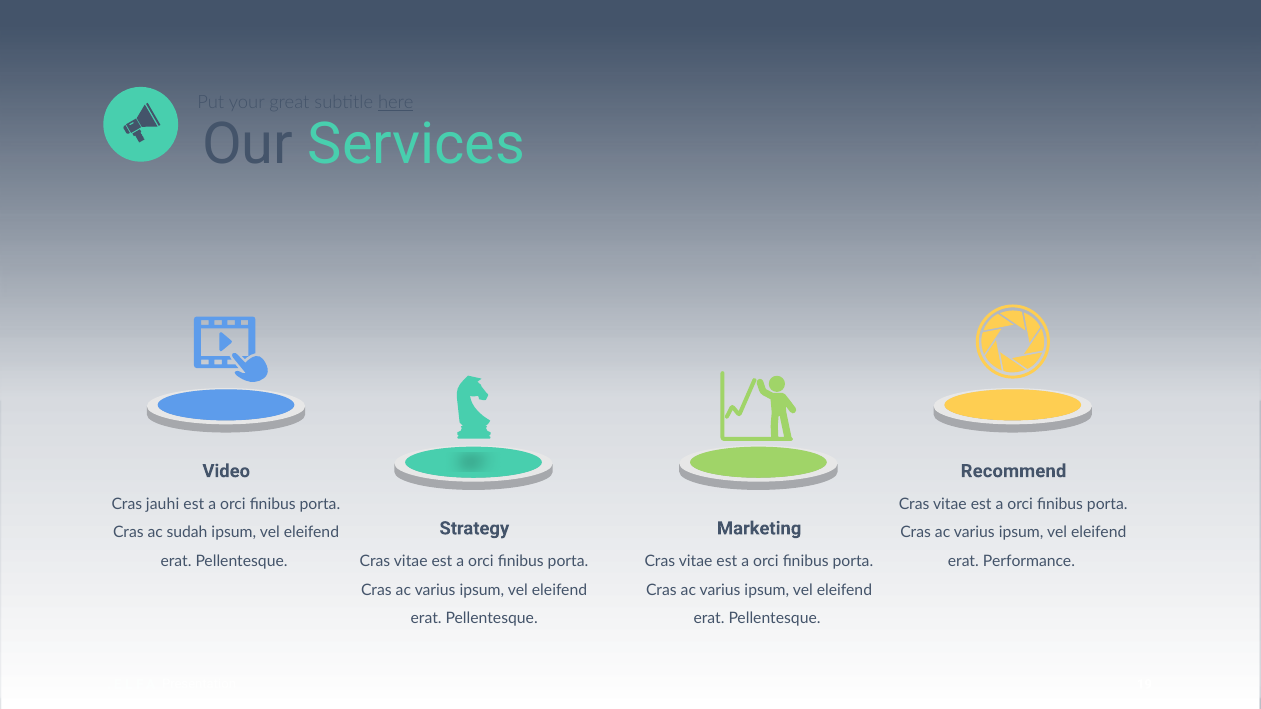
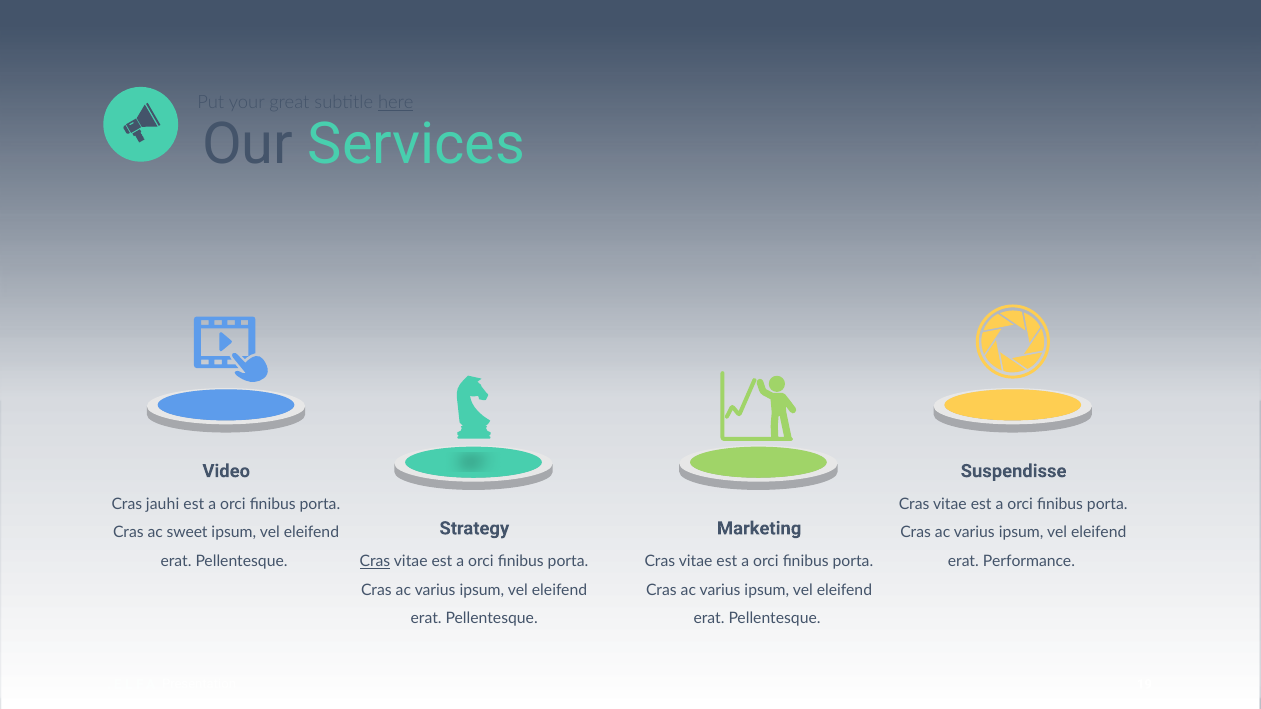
Recommend: Recommend -> Suspendisse
sudah: sudah -> sweet
Cras at (375, 562) underline: none -> present
